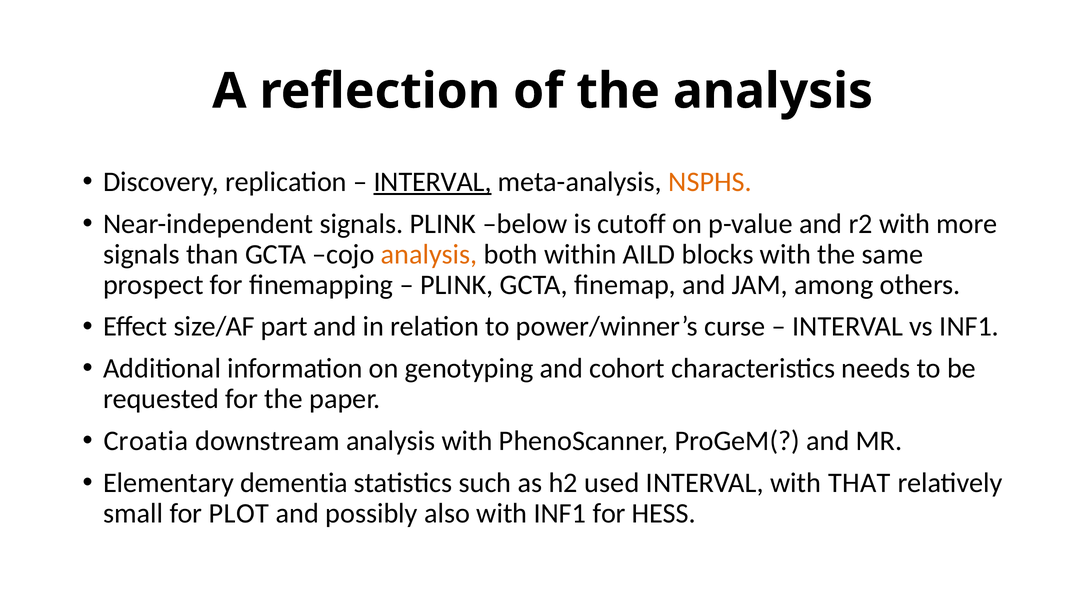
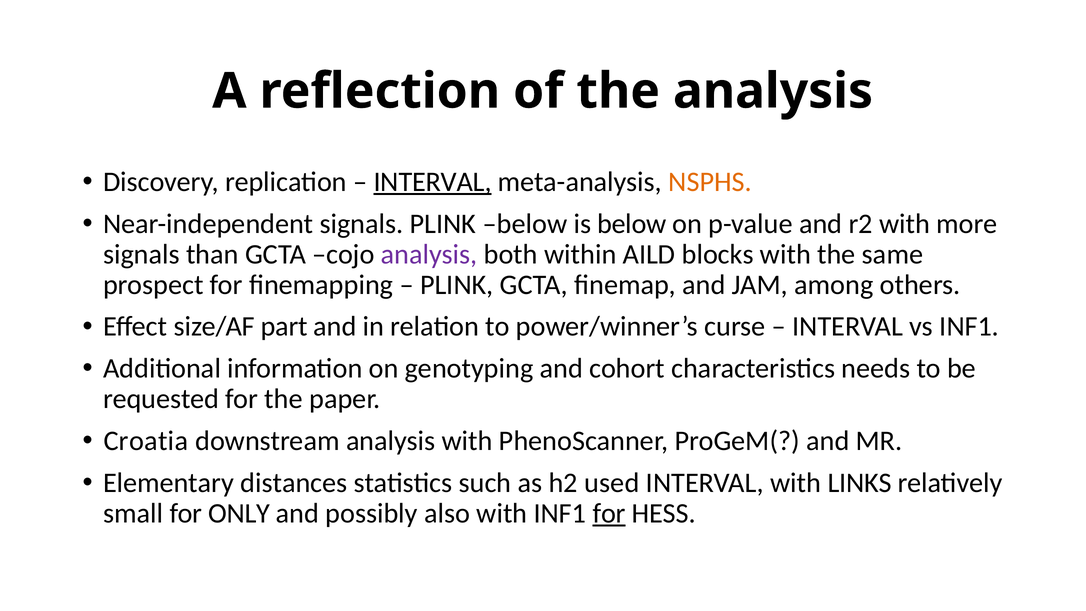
is cutoff: cutoff -> below
analysis at (429, 254) colour: orange -> purple
dementia: dementia -> distances
THAT: THAT -> LINKS
PLOT: PLOT -> ONLY
for at (609, 513) underline: none -> present
